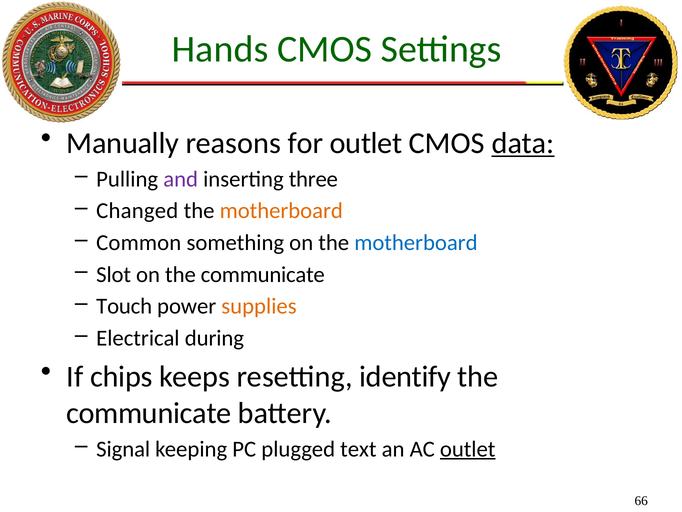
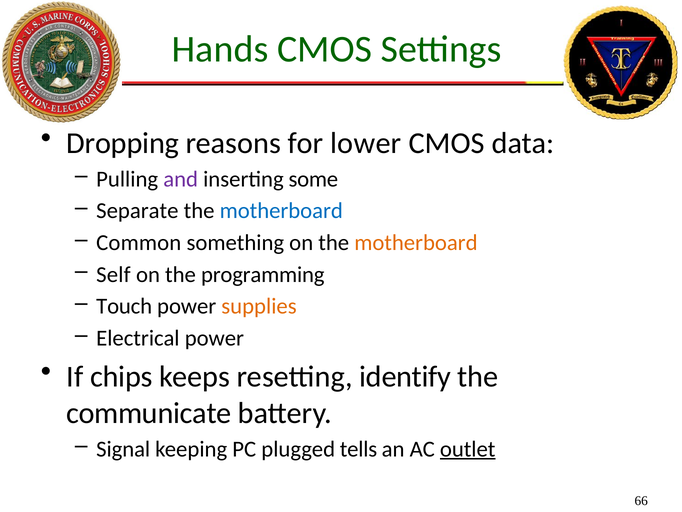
Manually: Manually -> Dropping
for outlet: outlet -> lower
data underline: present -> none
three: three -> some
Changed: Changed -> Separate
motherboard at (281, 211) colour: orange -> blue
motherboard at (416, 242) colour: blue -> orange
Slot: Slot -> Self
on the communicate: communicate -> programming
Electrical during: during -> power
text: text -> tells
